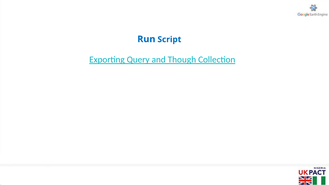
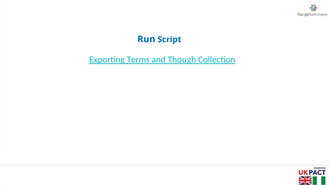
Query: Query -> Terms
